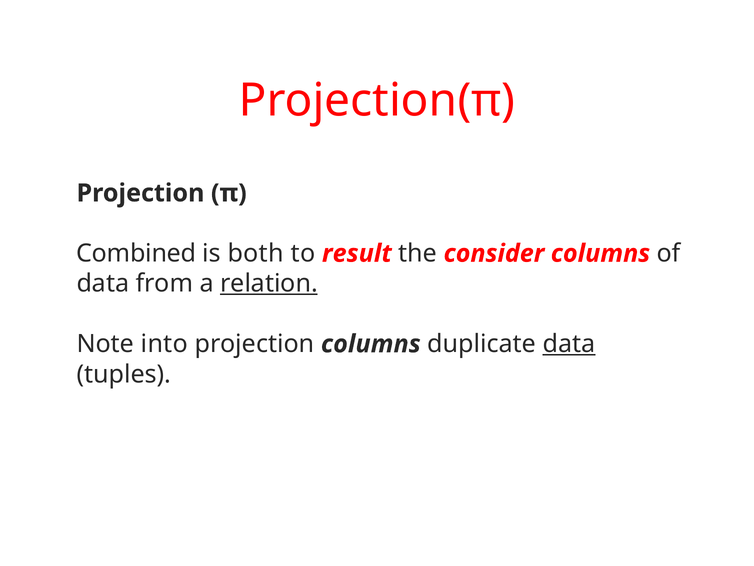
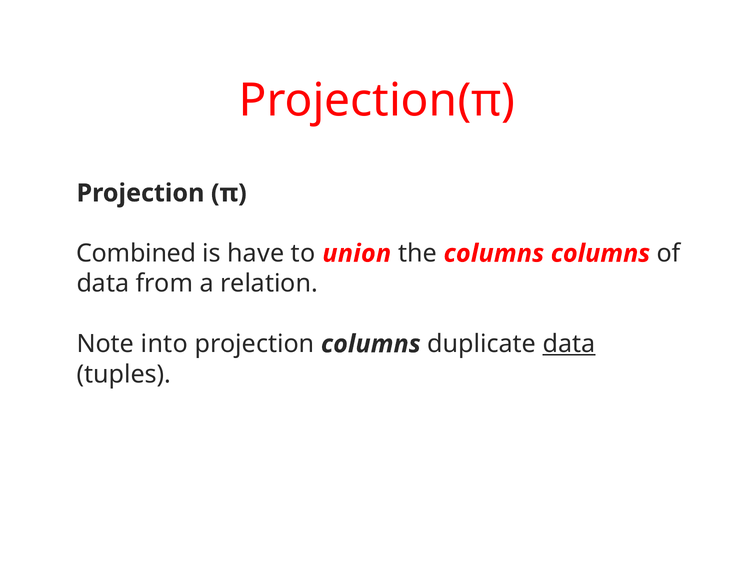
both: both -> have
result: result -> union
the consider: consider -> columns
relation underline: present -> none
